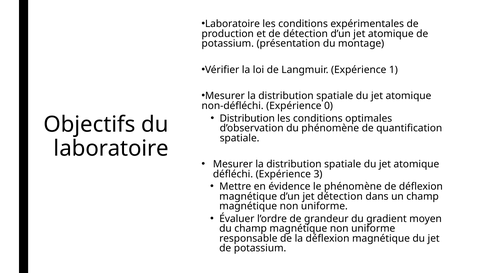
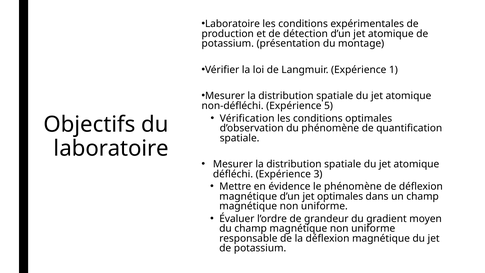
0: 0 -> 5
Distribution at (247, 118): Distribution -> Vérification
jet détection: détection -> optimales
